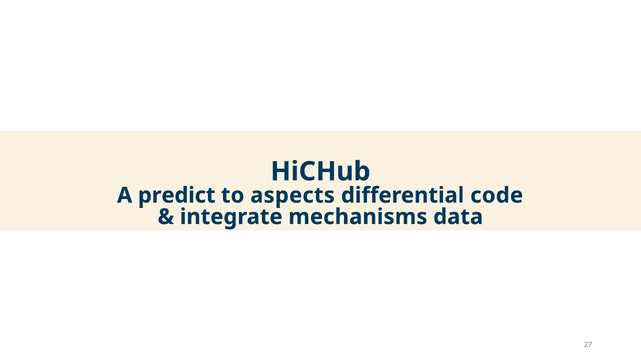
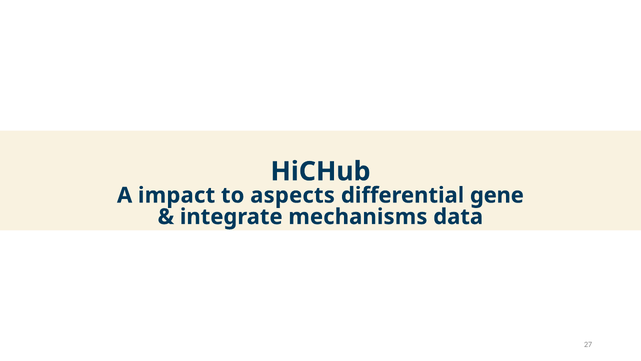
predict: predict -> impact
code: code -> gene
